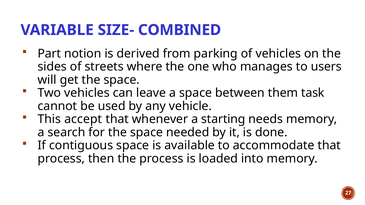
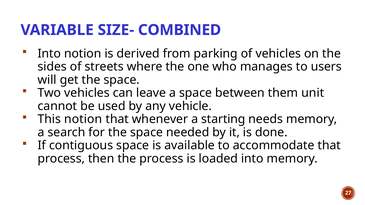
Part at (49, 54): Part -> Into
task: task -> unit
This accept: accept -> notion
